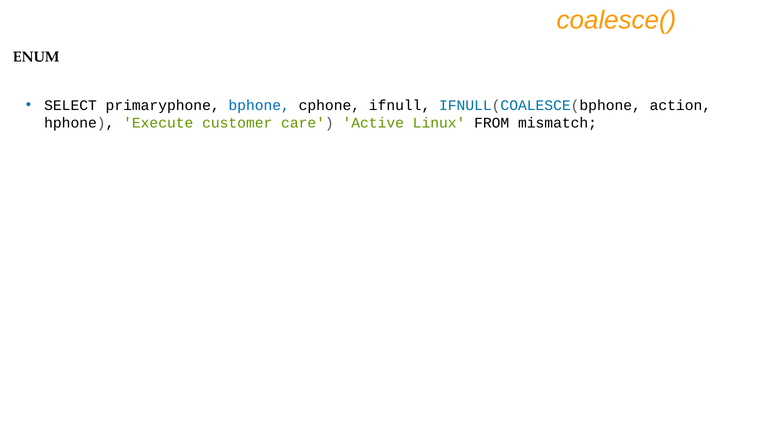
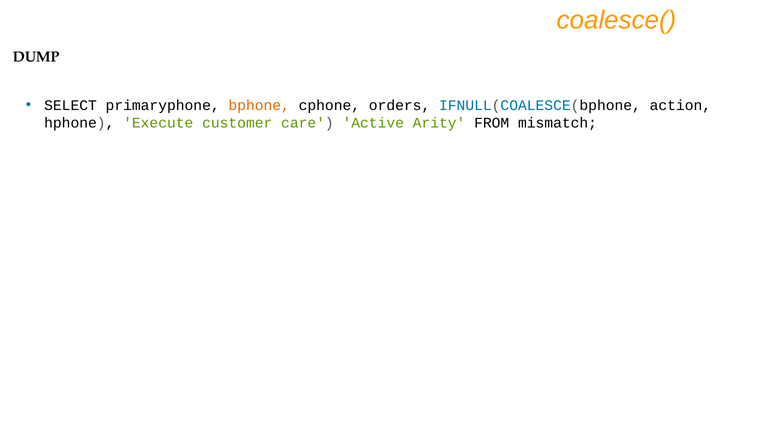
ENUM: ENUM -> DUMP
bphone colour: blue -> orange
ifnull: ifnull -> orders
Linux: Linux -> Arity
